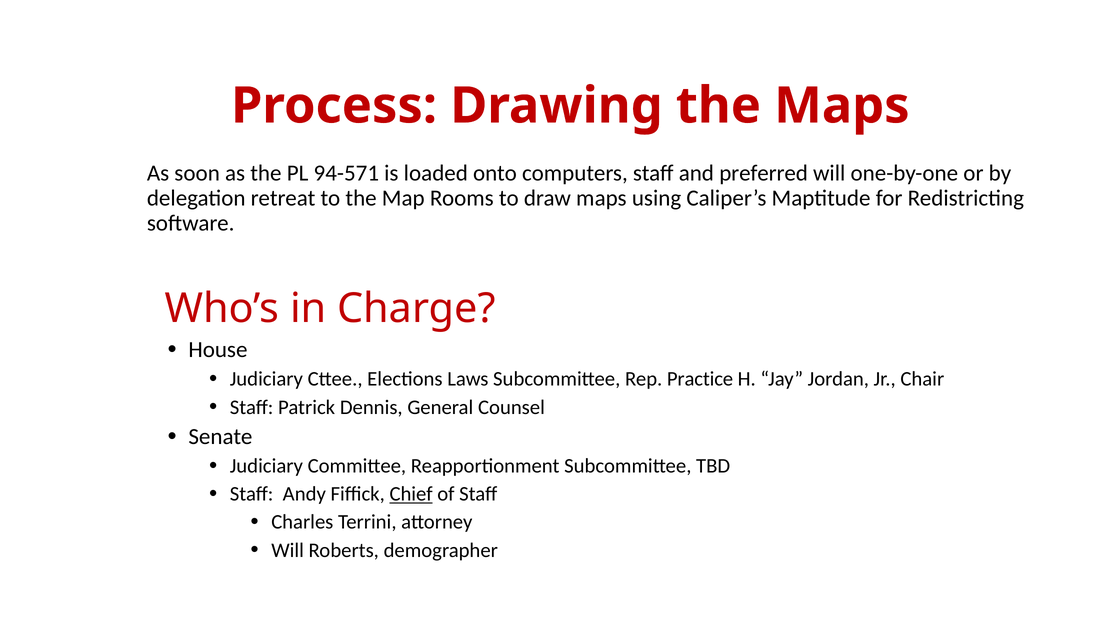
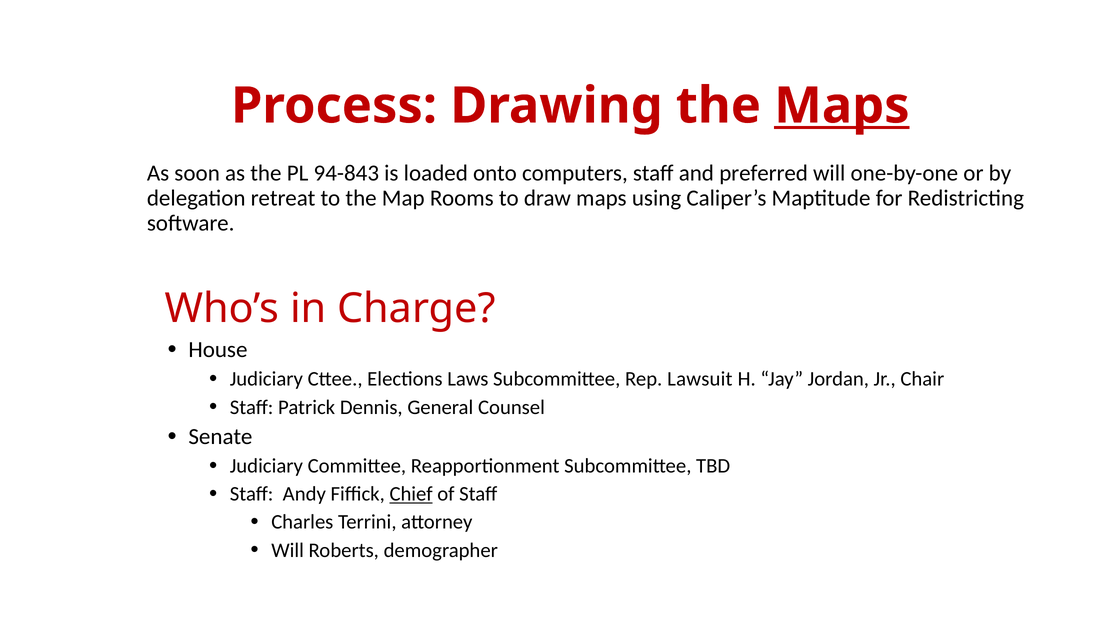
Maps at (842, 106) underline: none -> present
94-571: 94-571 -> 94-843
Practice: Practice -> Lawsuit
